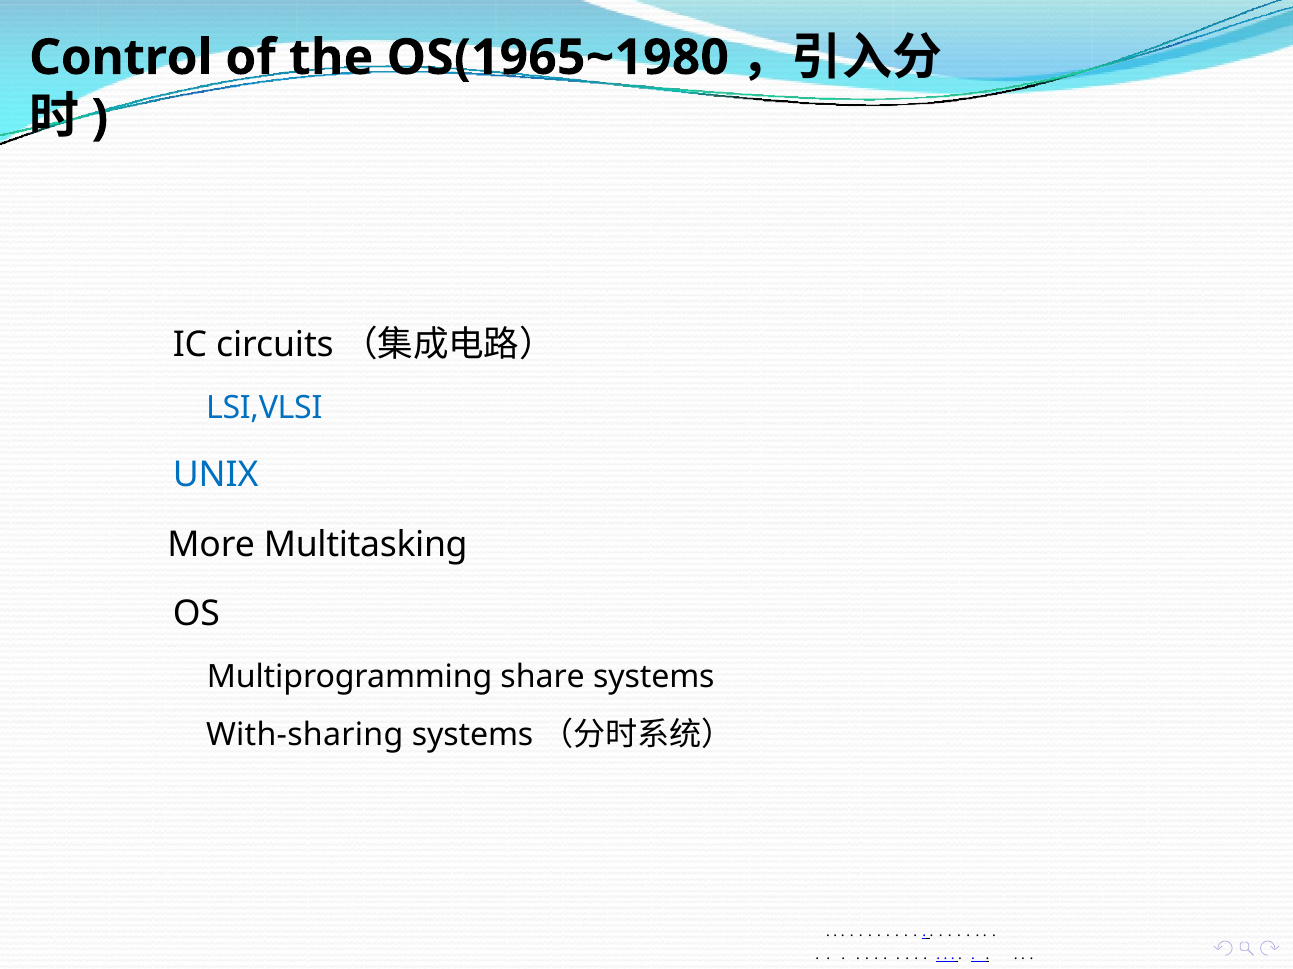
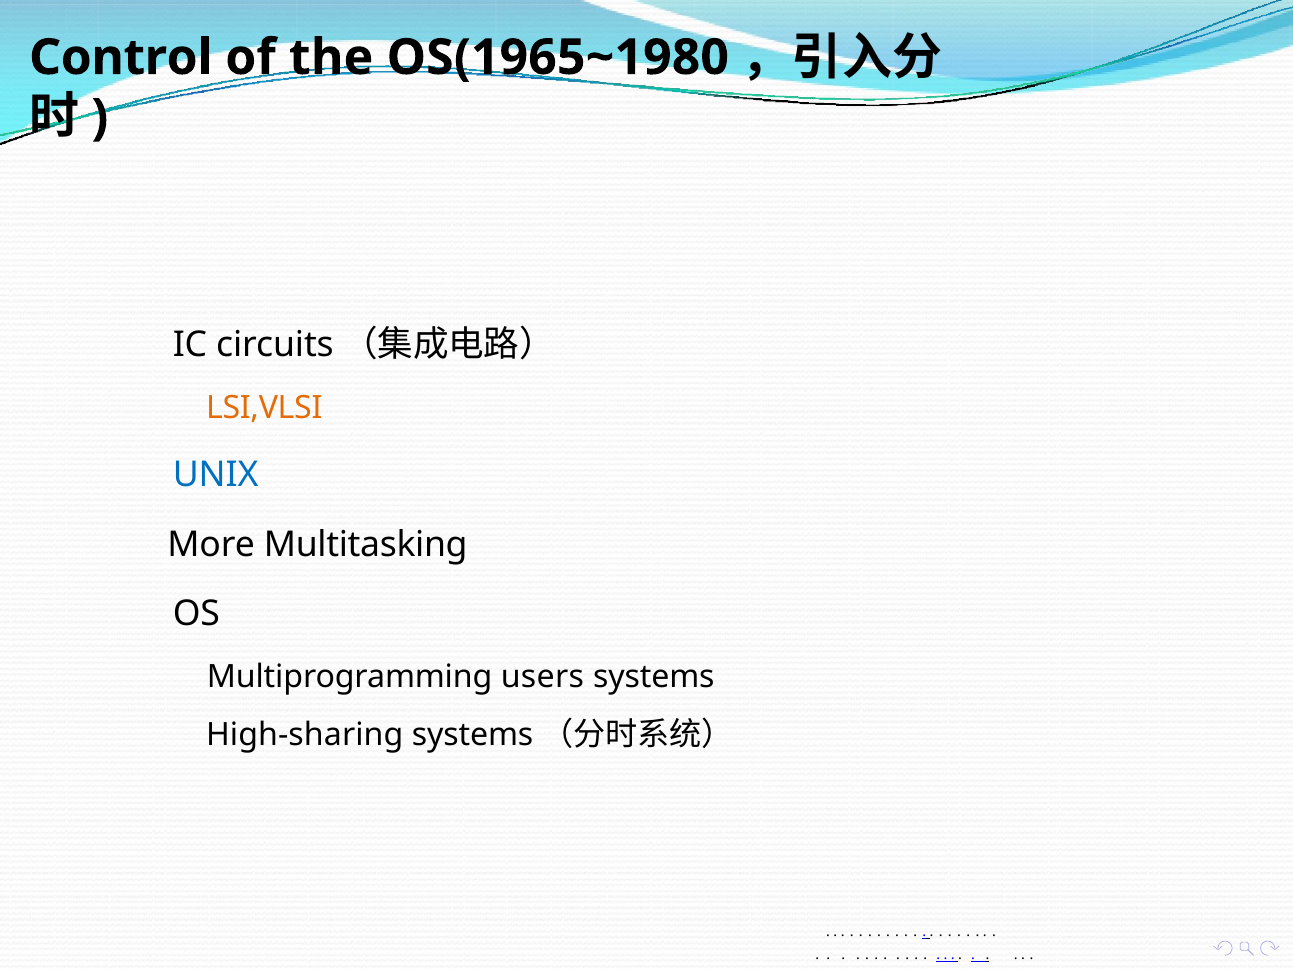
LSI,VLSI colour: blue -> orange
share: share -> users
With-sharing: With-sharing -> High-sharing
